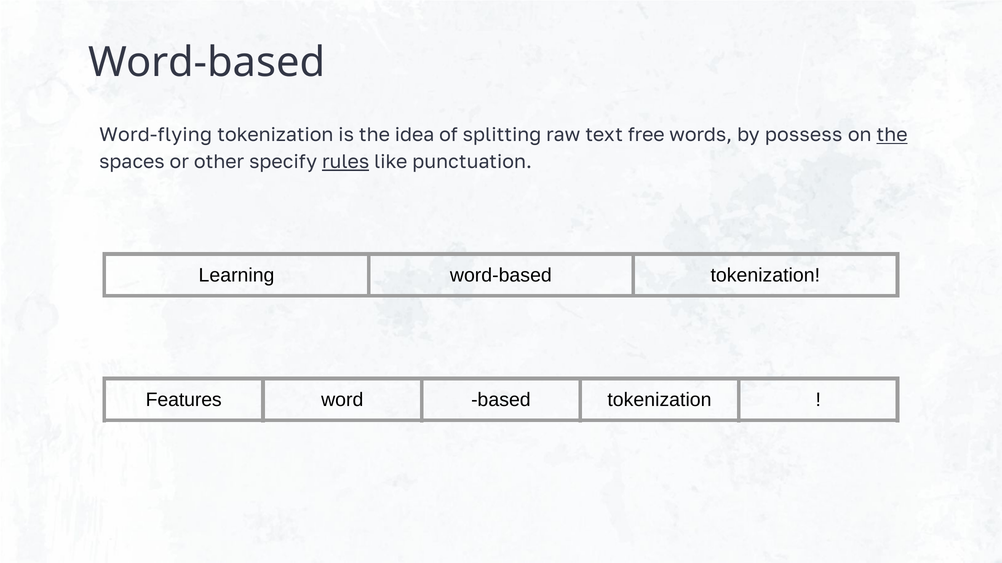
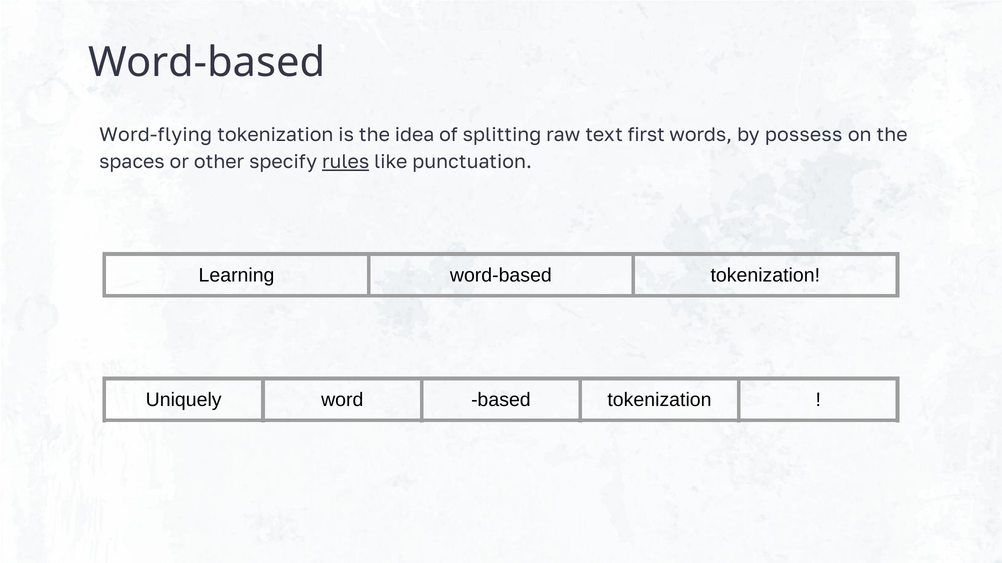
free: free -> first
the at (892, 135) underline: present -> none
Features: Features -> Uniquely
